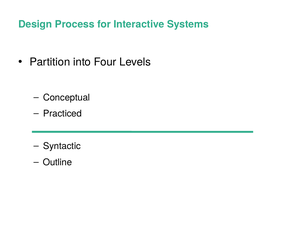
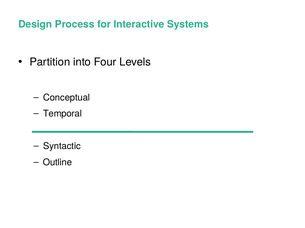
Practiced: Practiced -> Temporal
